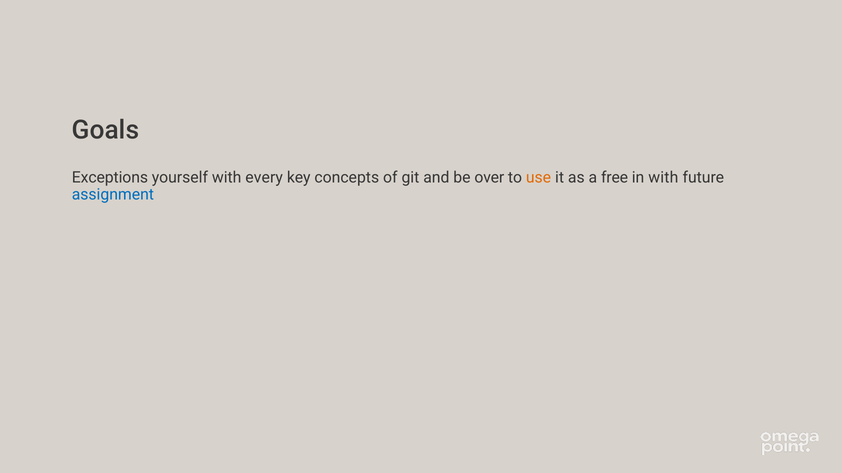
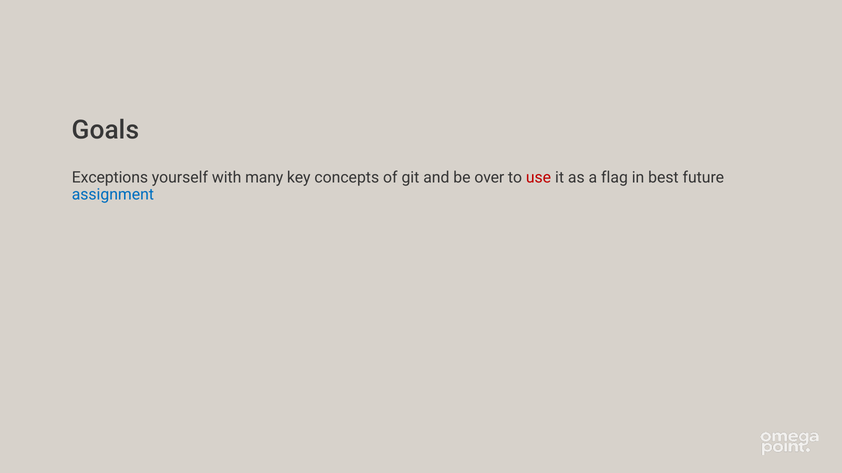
every: every -> many
use colour: orange -> red
free: free -> flag
in with: with -> best
